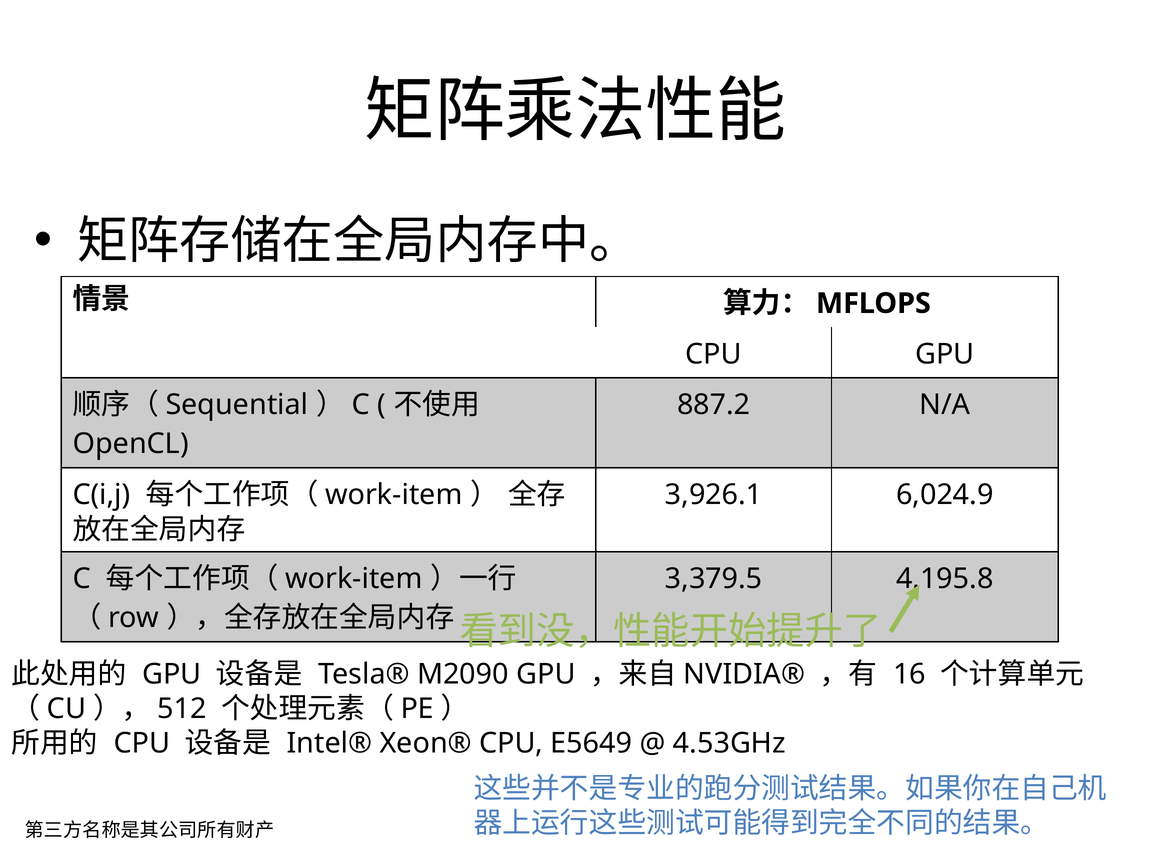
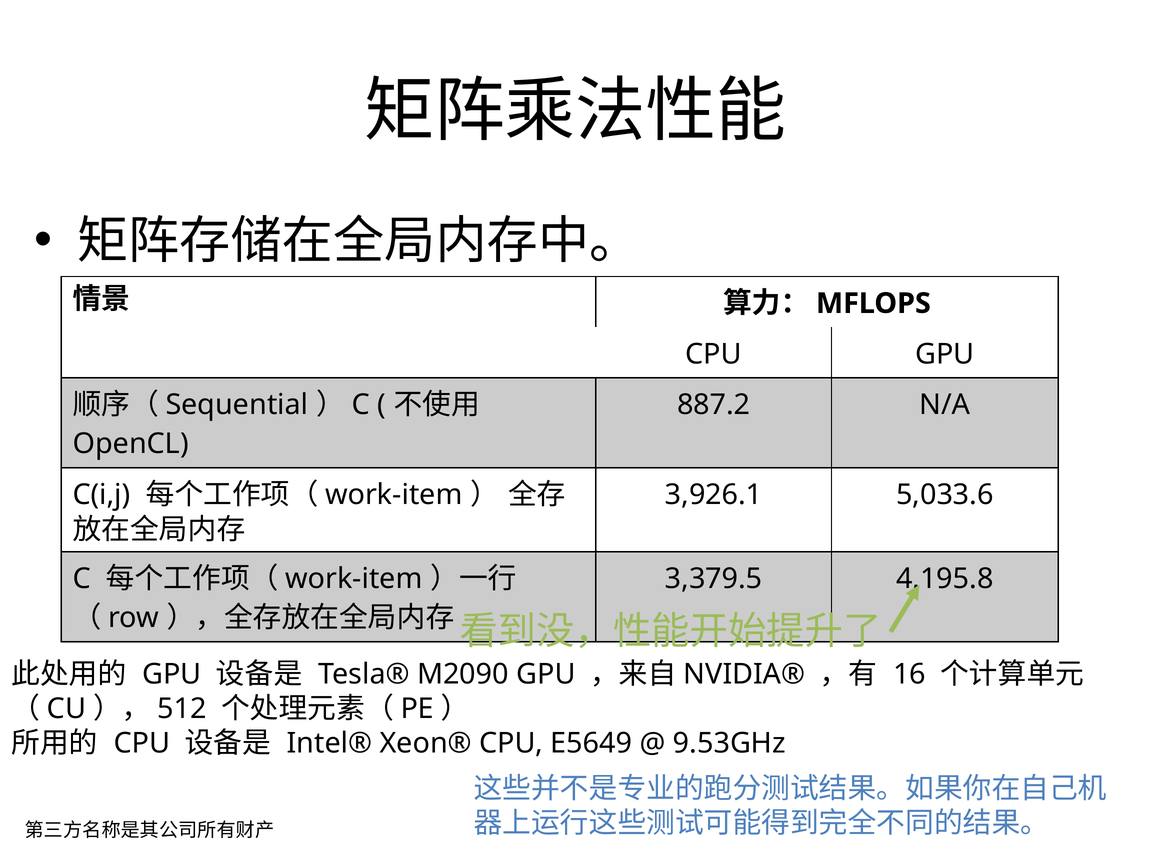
6,024.9: 6,024.9 -> 5,033.6
4.53GHz: 4.53GHz -> 9.53GHz
